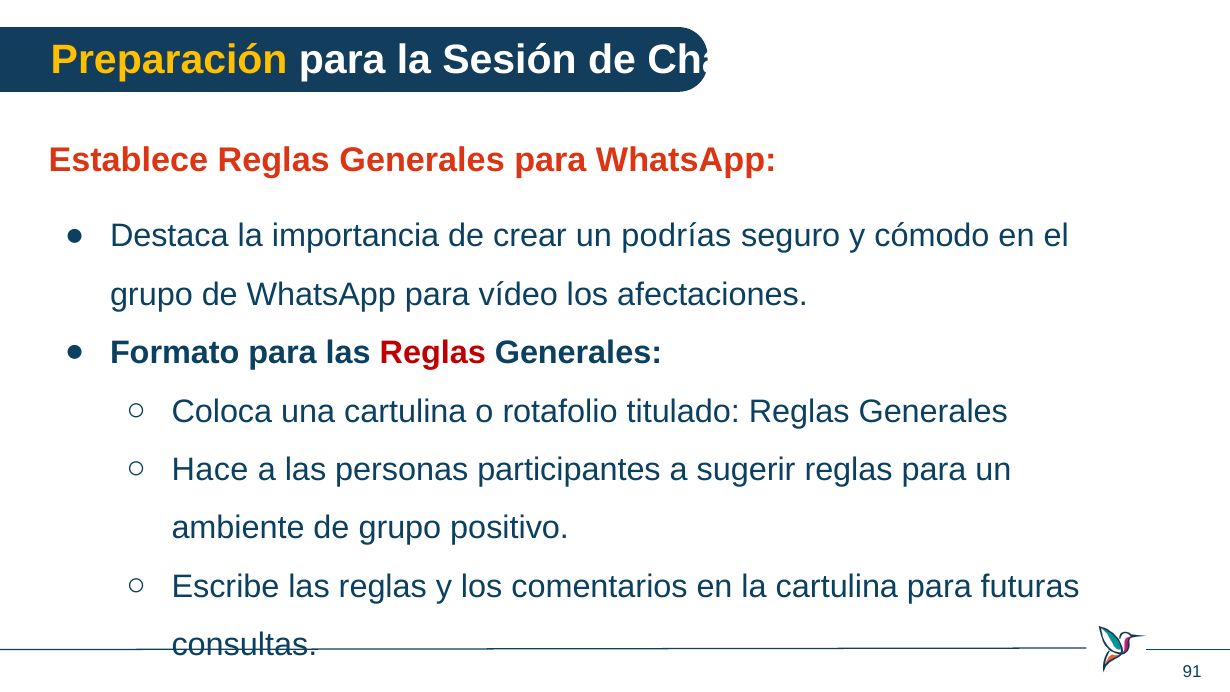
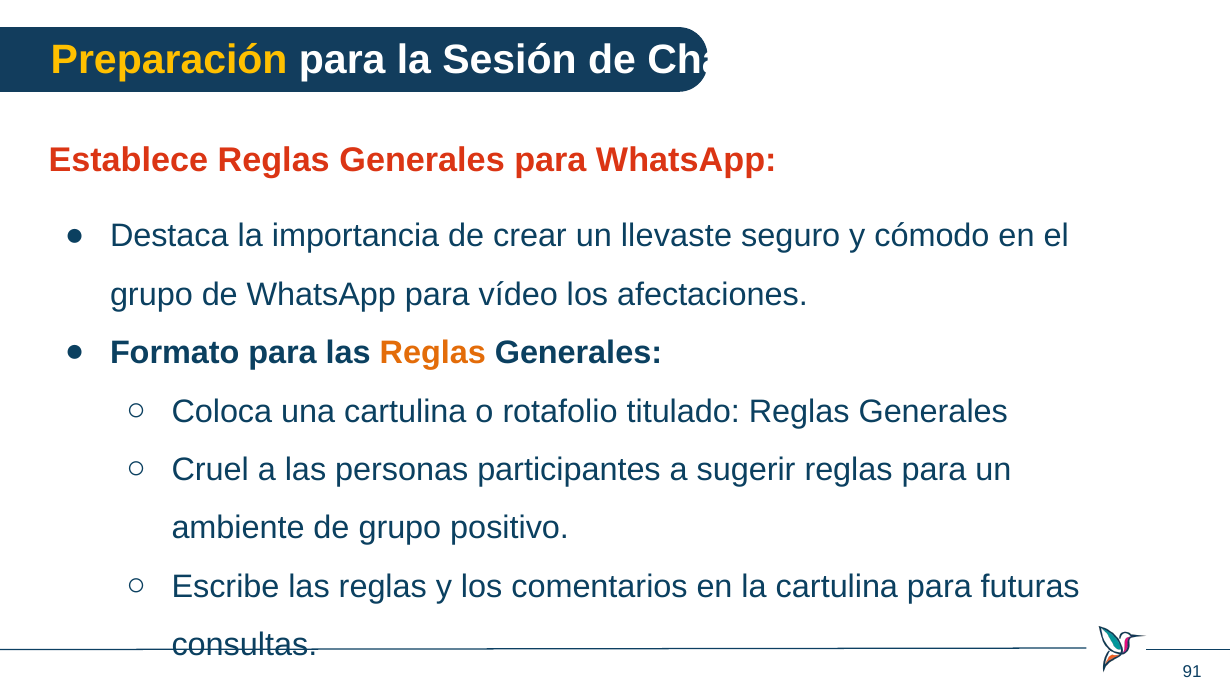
podrías: podrías -> llevaste
Reglas at (433, 353) colour: red -> orange
Hace: Hace -> Cruel
